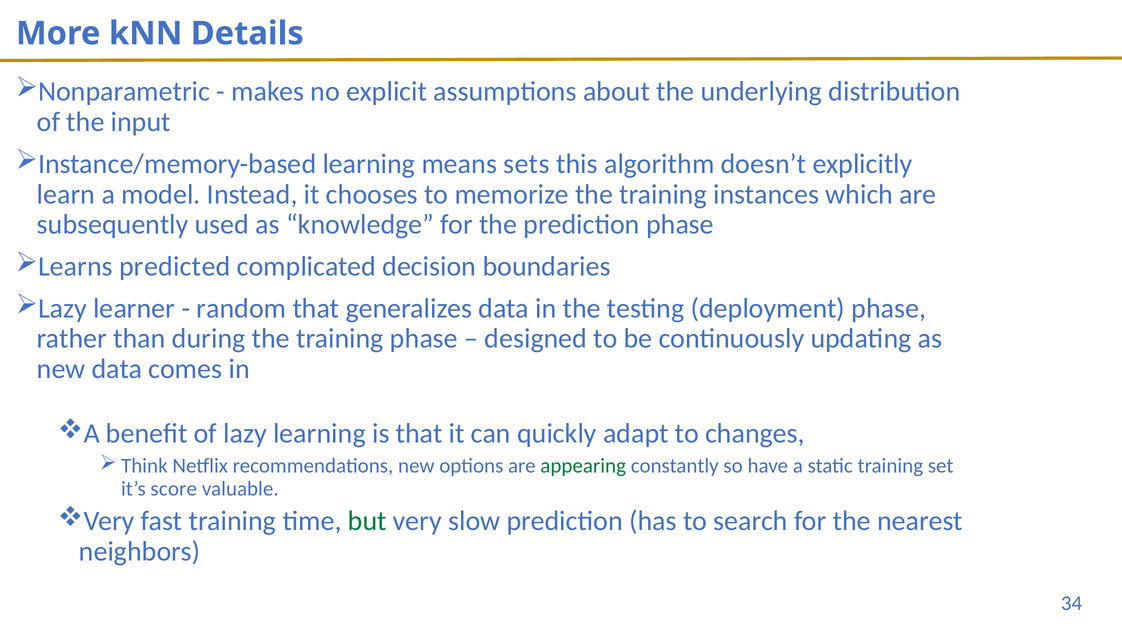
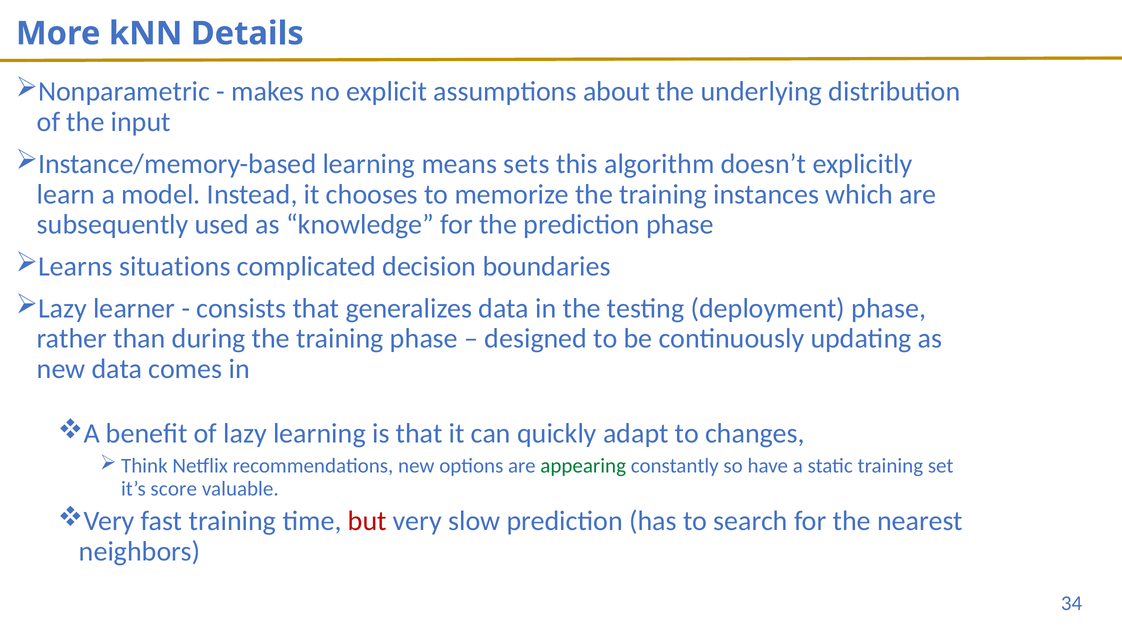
predicted: predicted -> situations
random: random -> consists
but colour: green -> red
